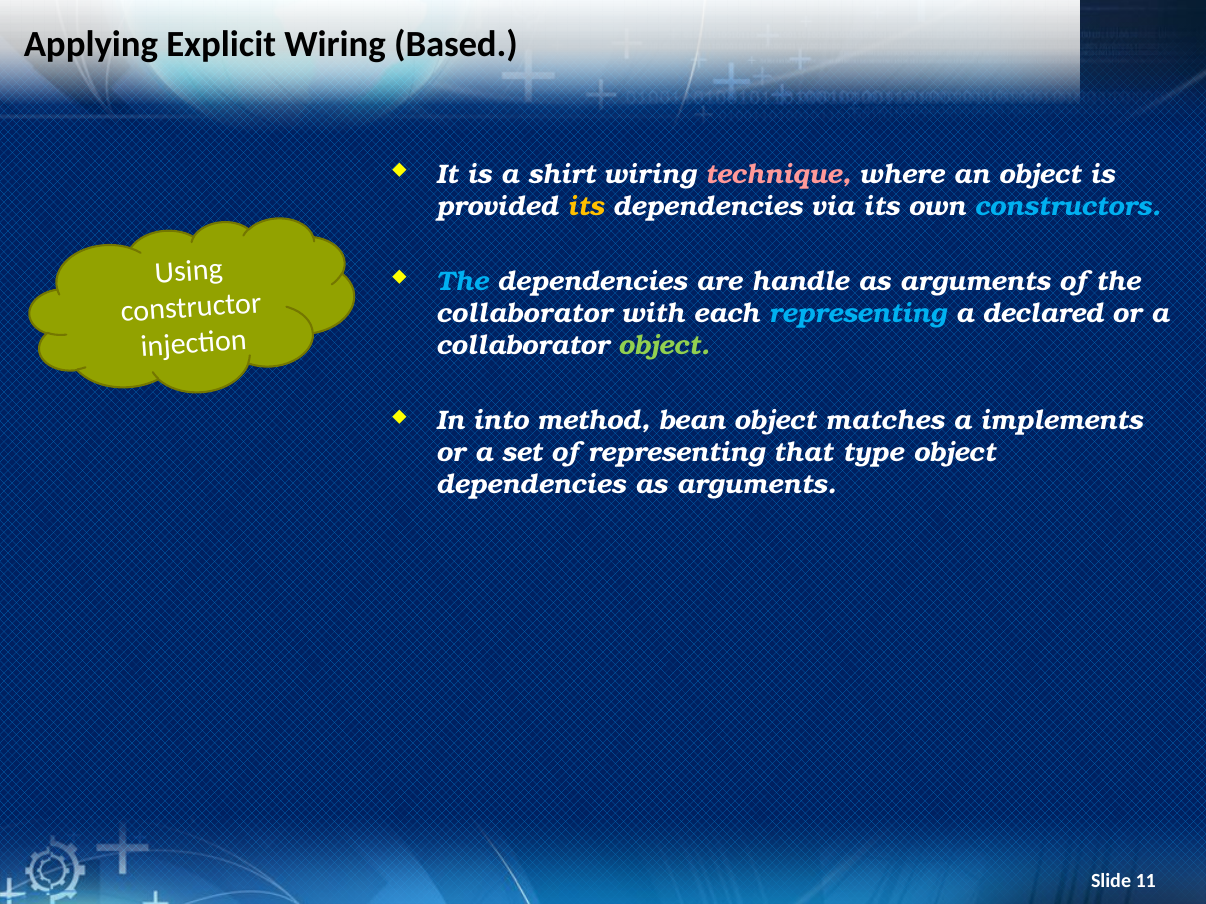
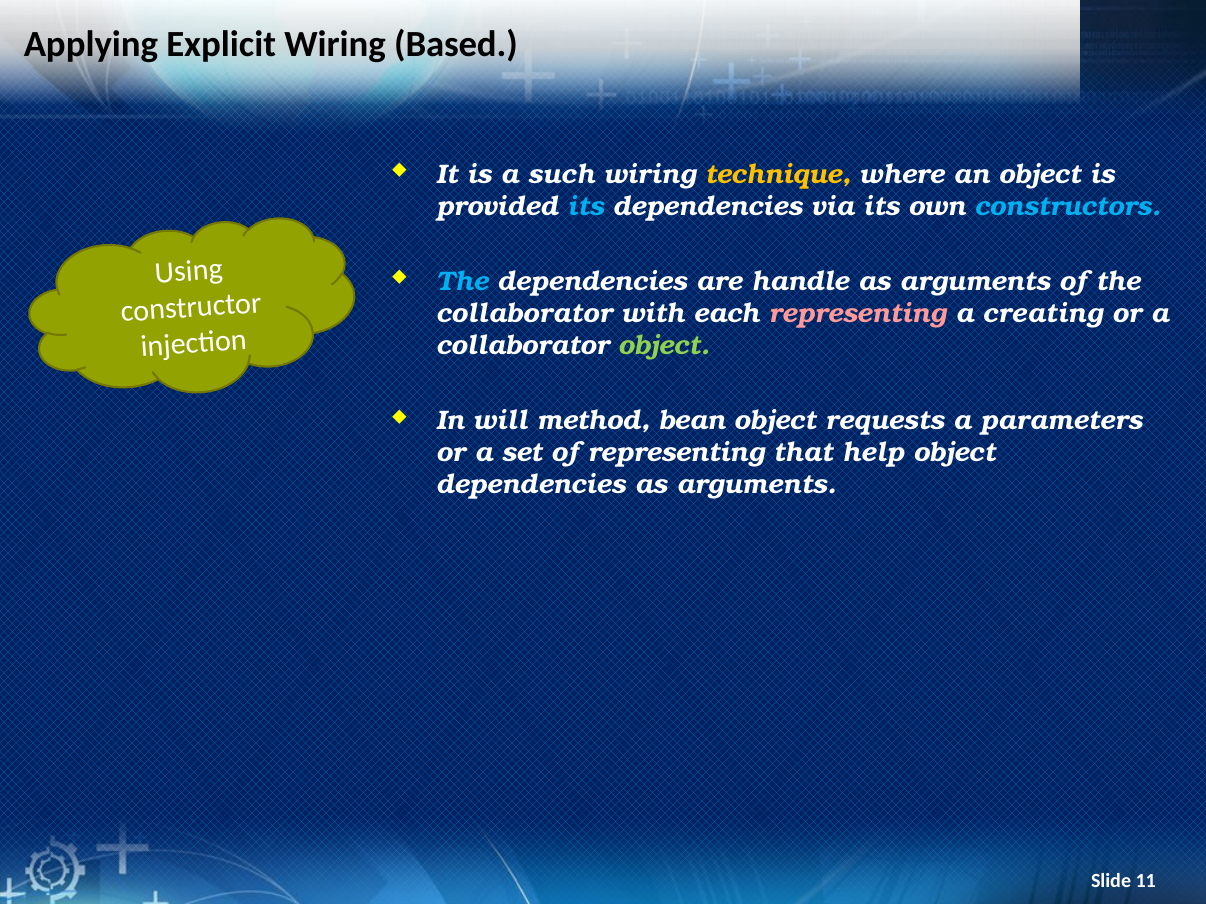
shirt: shirt -> such
technique colour: pink -> yellow
its at (586, 207) colour: yellow -> light blue
representing at (857, 314) colour: light blue -> pink
declared: declared -> creating
into: into -> will
matches: matches -> requests
implements: implements -> parameters
type: type -> help
